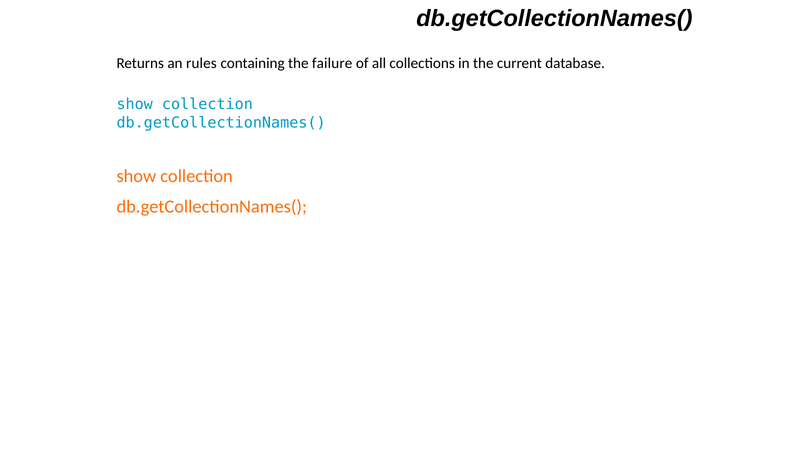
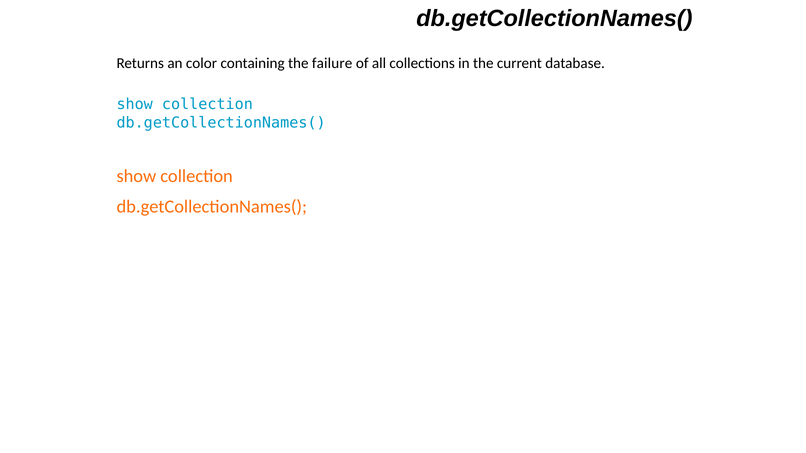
rules: rules -> color
